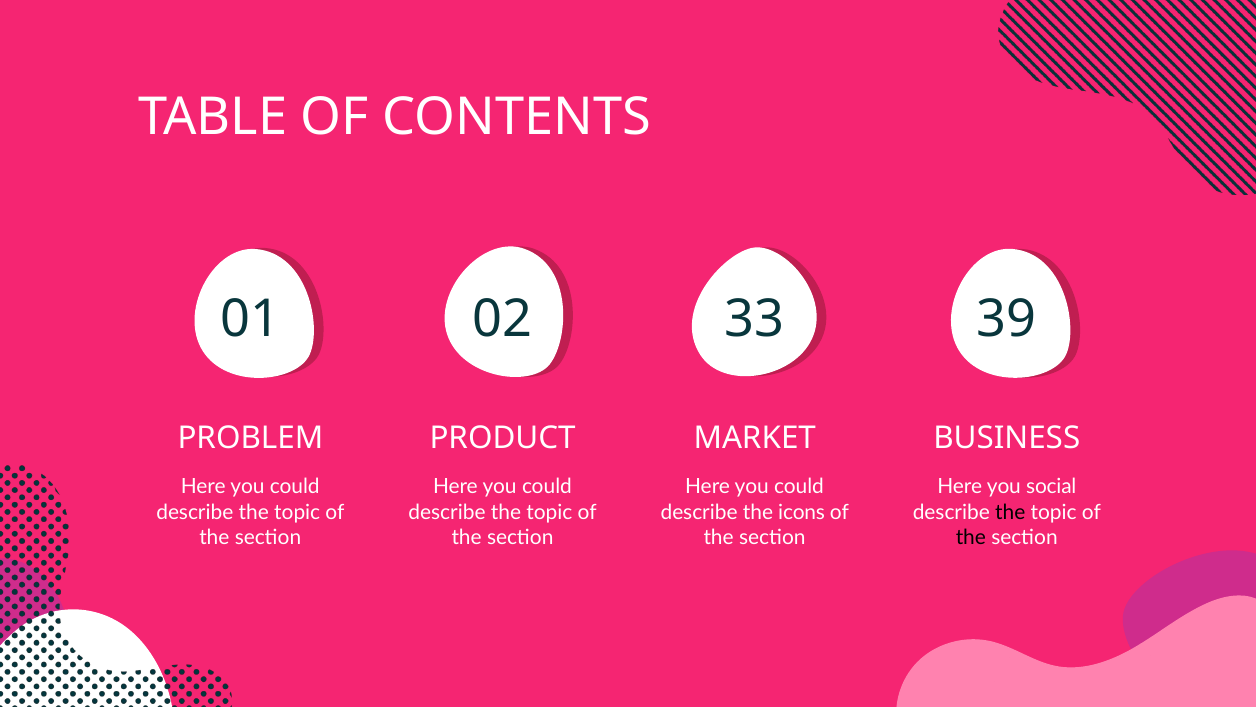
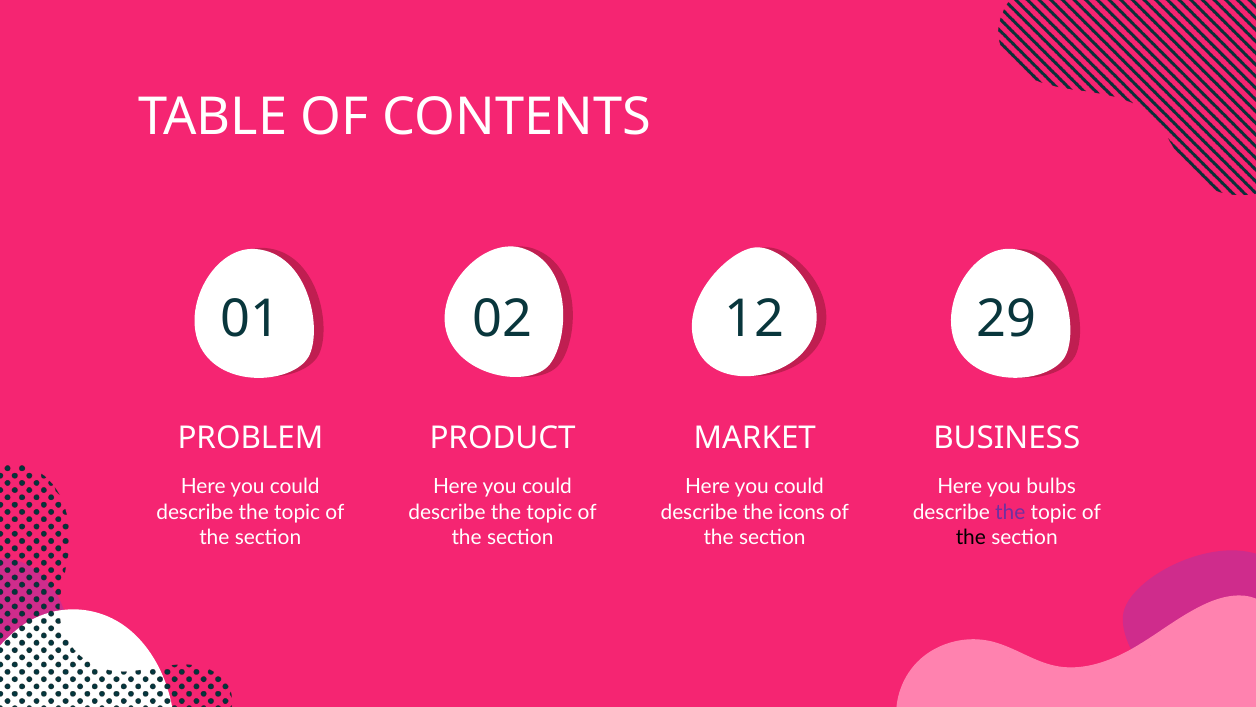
33: 33 -> 12
39: 39 -> 29
social: social -> bulbs
the at (1010, 512) colour: black -> purple
